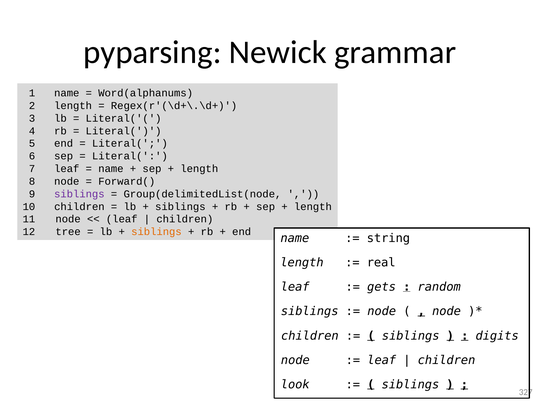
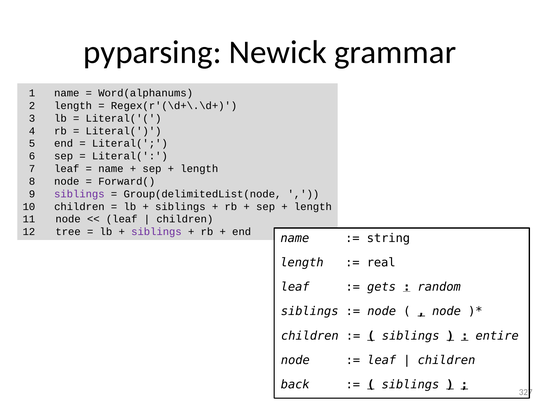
siblings at (156, 232) colour: orange -> purple
digits: digits -> entire
look: look -> back
